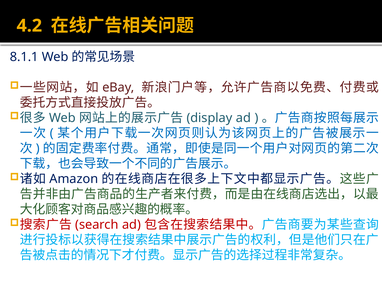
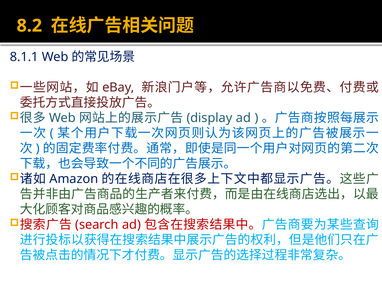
4.2: 4.2 -> 8.2
